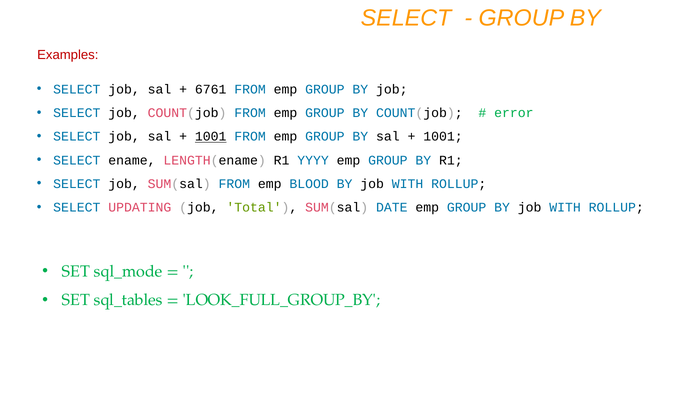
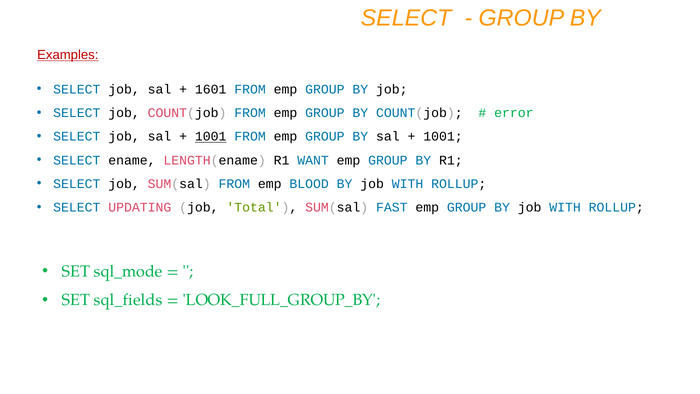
Examples underline: none -> present
6761: 6761 -> 1601
YYYY: YYYY -> WANT
DATE: DATE -> FAST
sql_tables: sql_tables -> sql_fields
